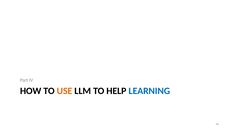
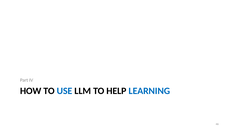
USE colour: orange -> blue
